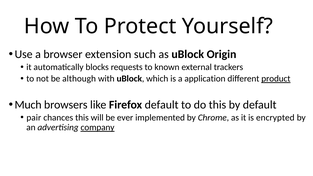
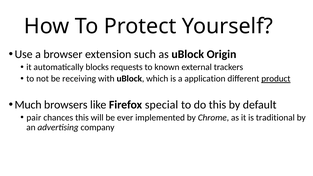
although: although -> receiving
Firefox default: default -> special
encrypted: encrypted -> traditional
company underline: present -> none
